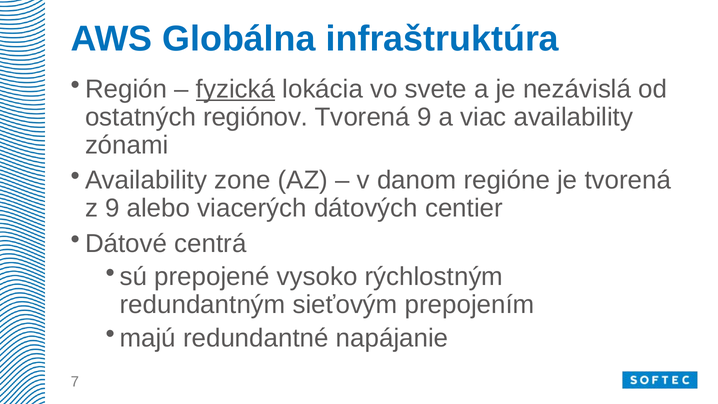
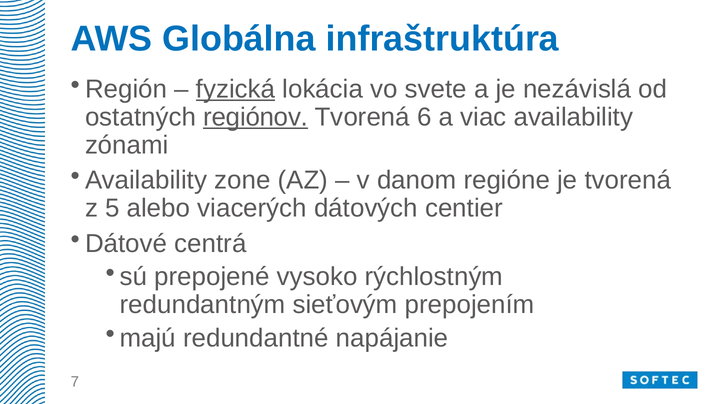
regiónov underline: none -> present
Tvorená 9: 9 -> 6
z 9: 9 -> 5
